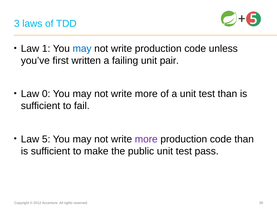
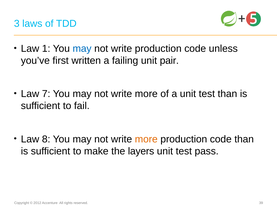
0: 0 -> 7
5: 5 -> 8
more at (146, 139) colour: purple -> orange
public: public -> layers
